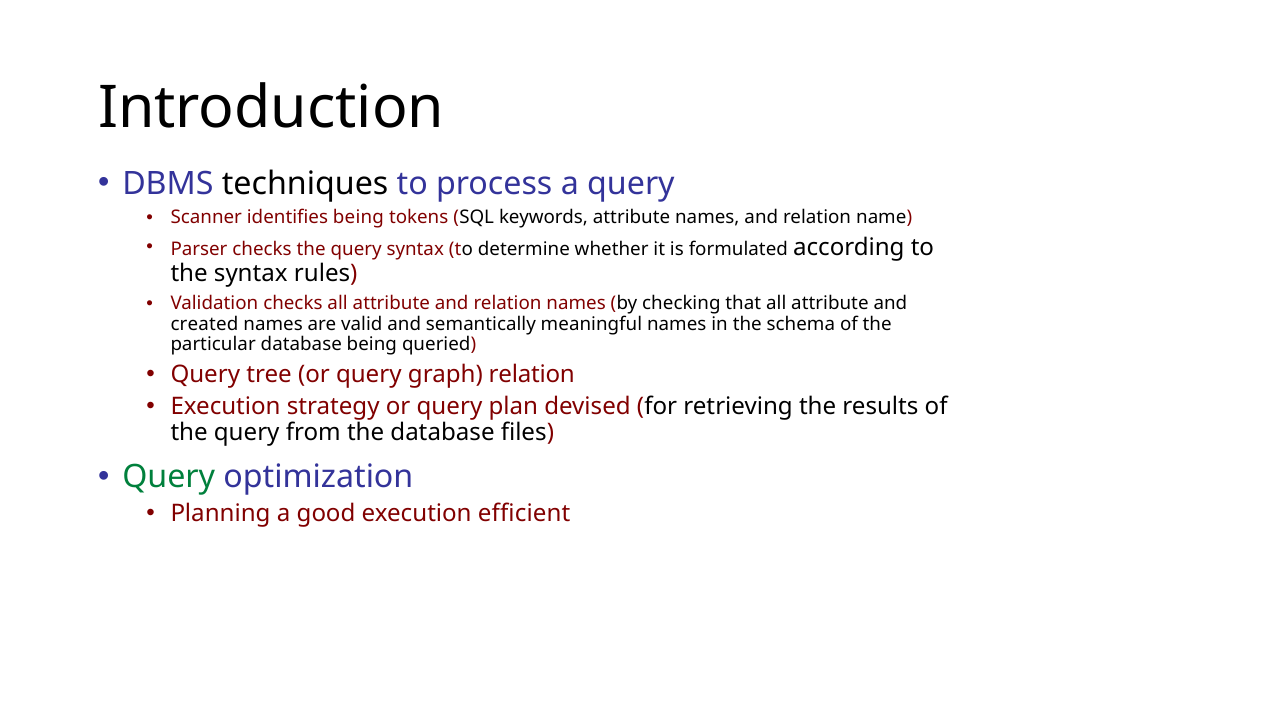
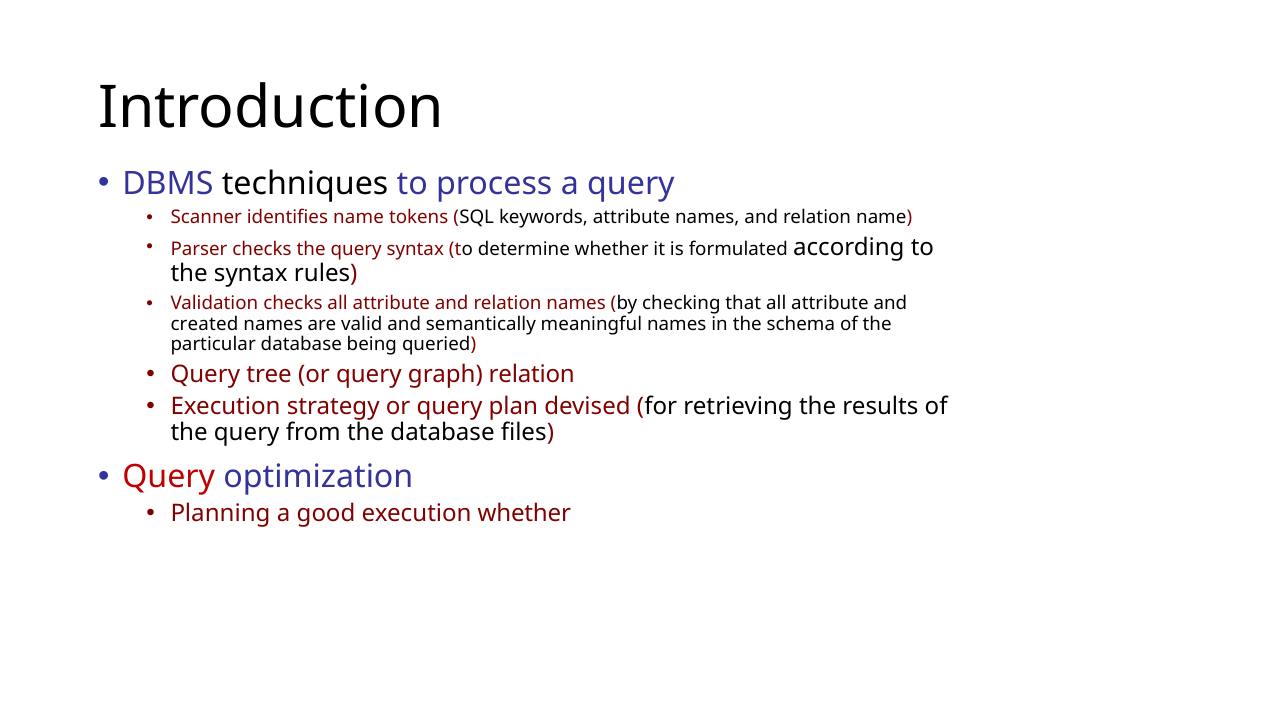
identifies being: being -> name
Query at (169, 477) colour: green -> red
execution efficient: efficient -> whether
